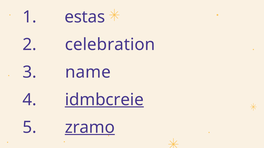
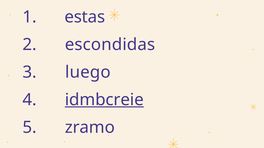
celebration: celebration -> escondidas
name: name -> luego
zramo underline: present -> none
